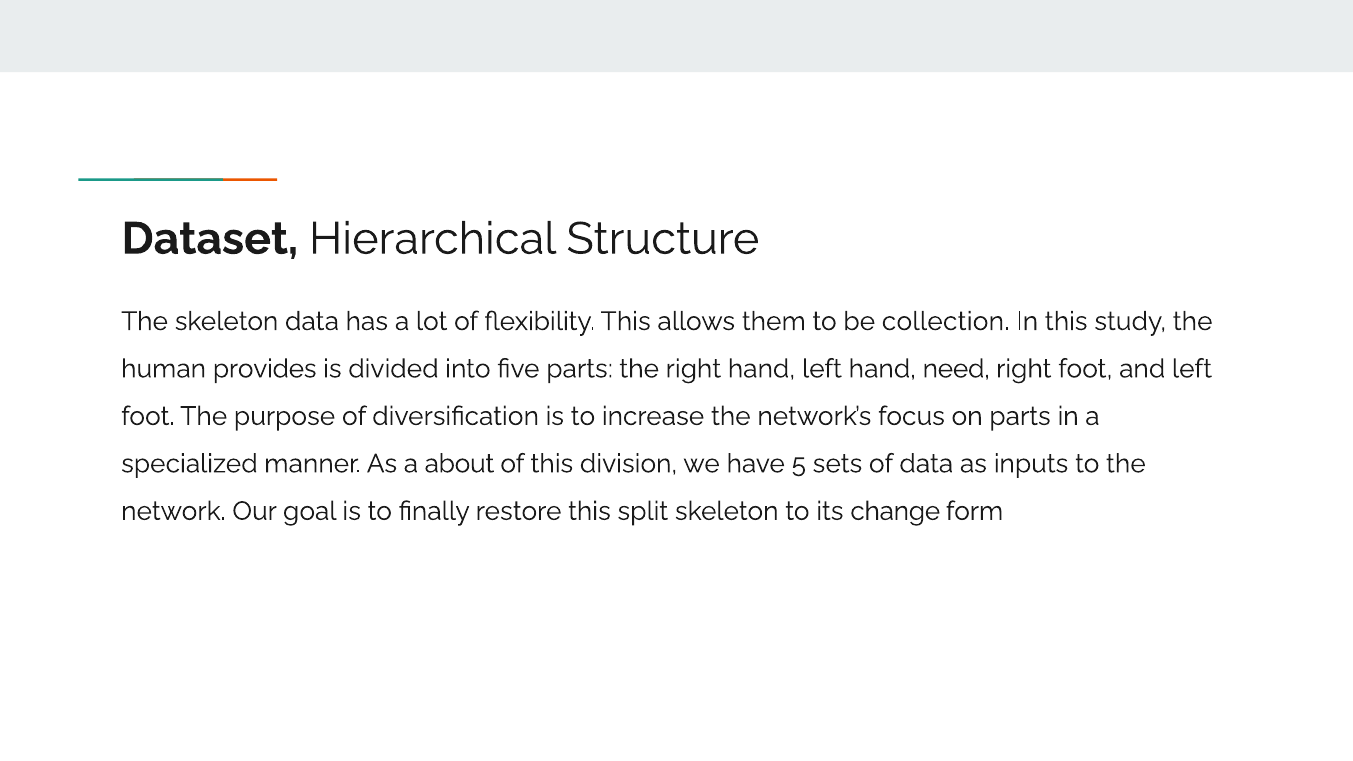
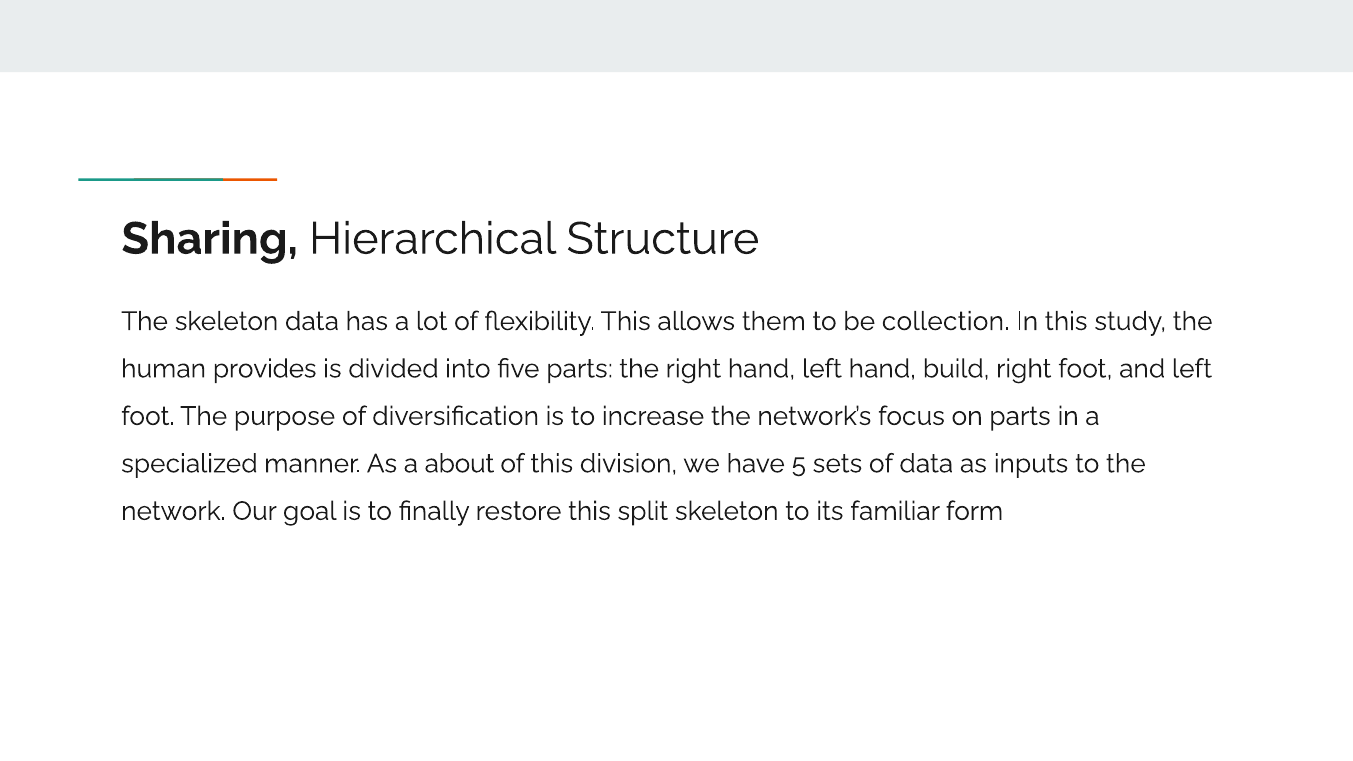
Dataset: Dataset -> Sharing
need: need -> build
change: change -> familiar
